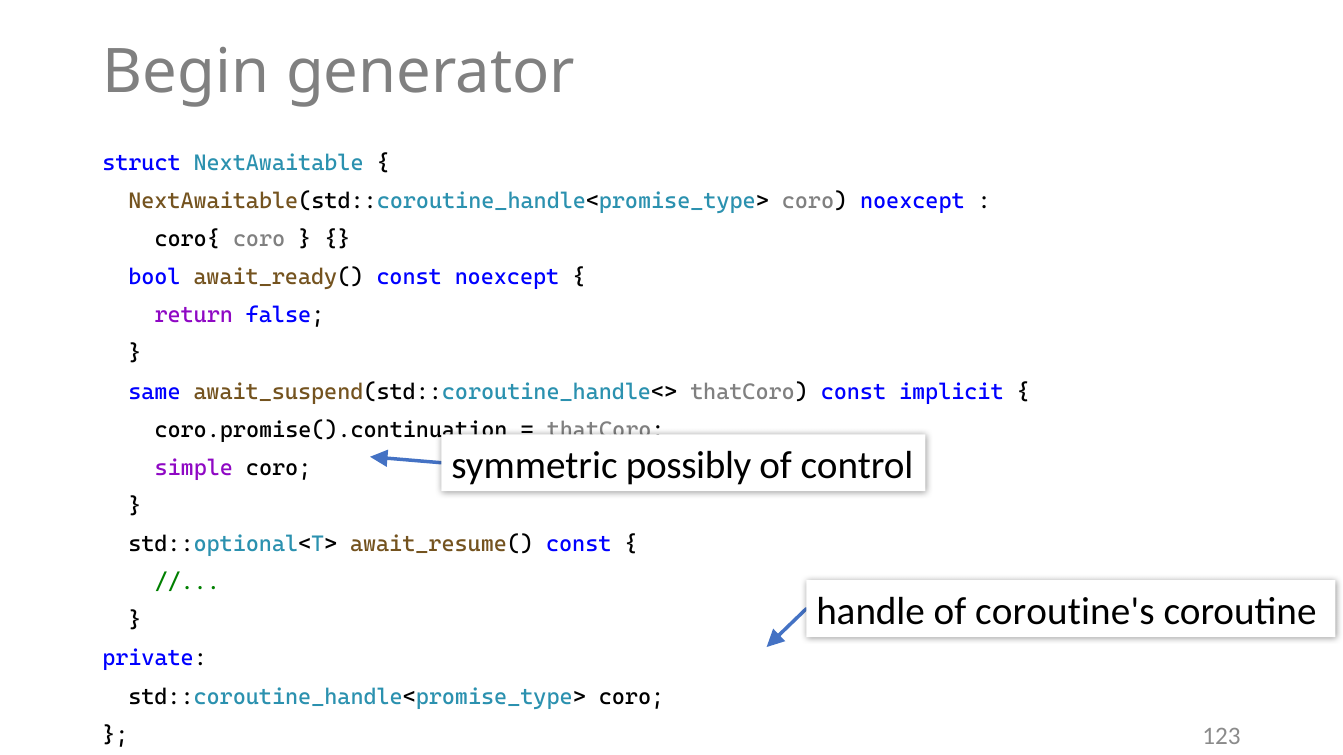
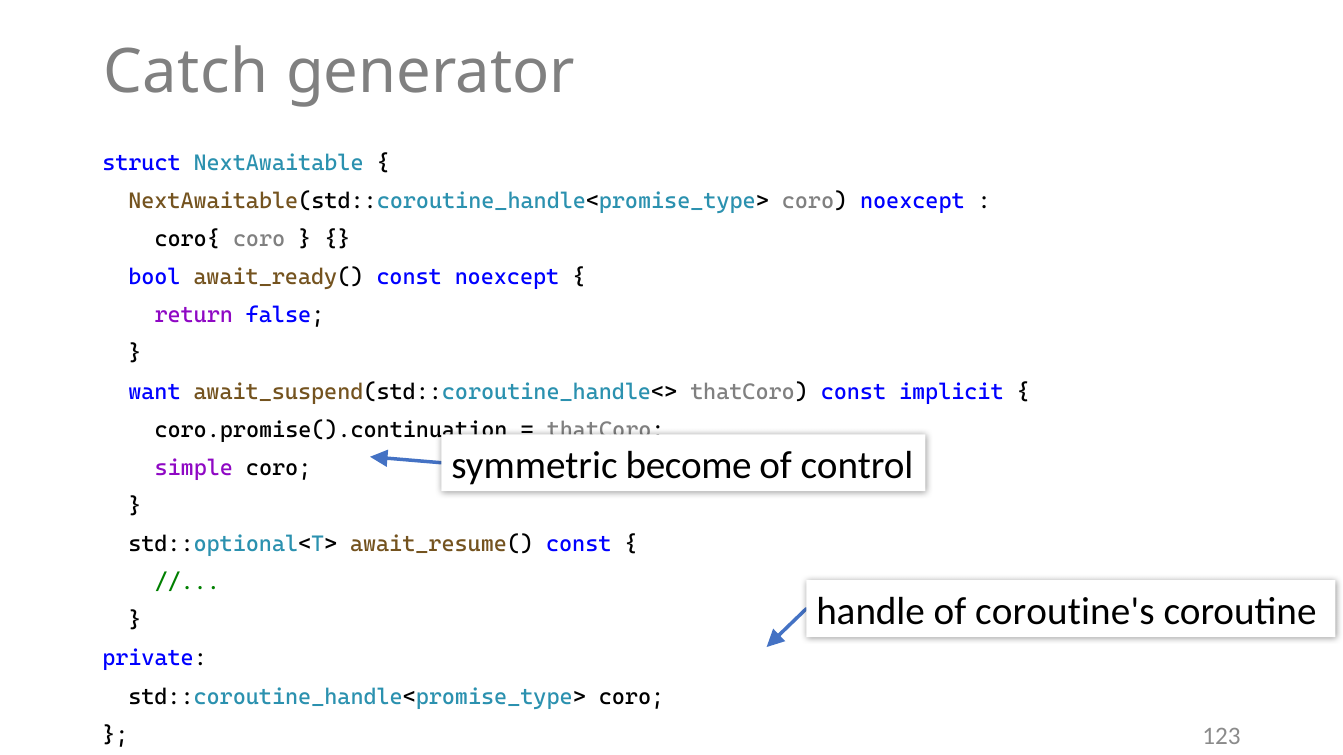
Begin: Begin -> Catch
same: same -> want
possibly: possibly -> become
